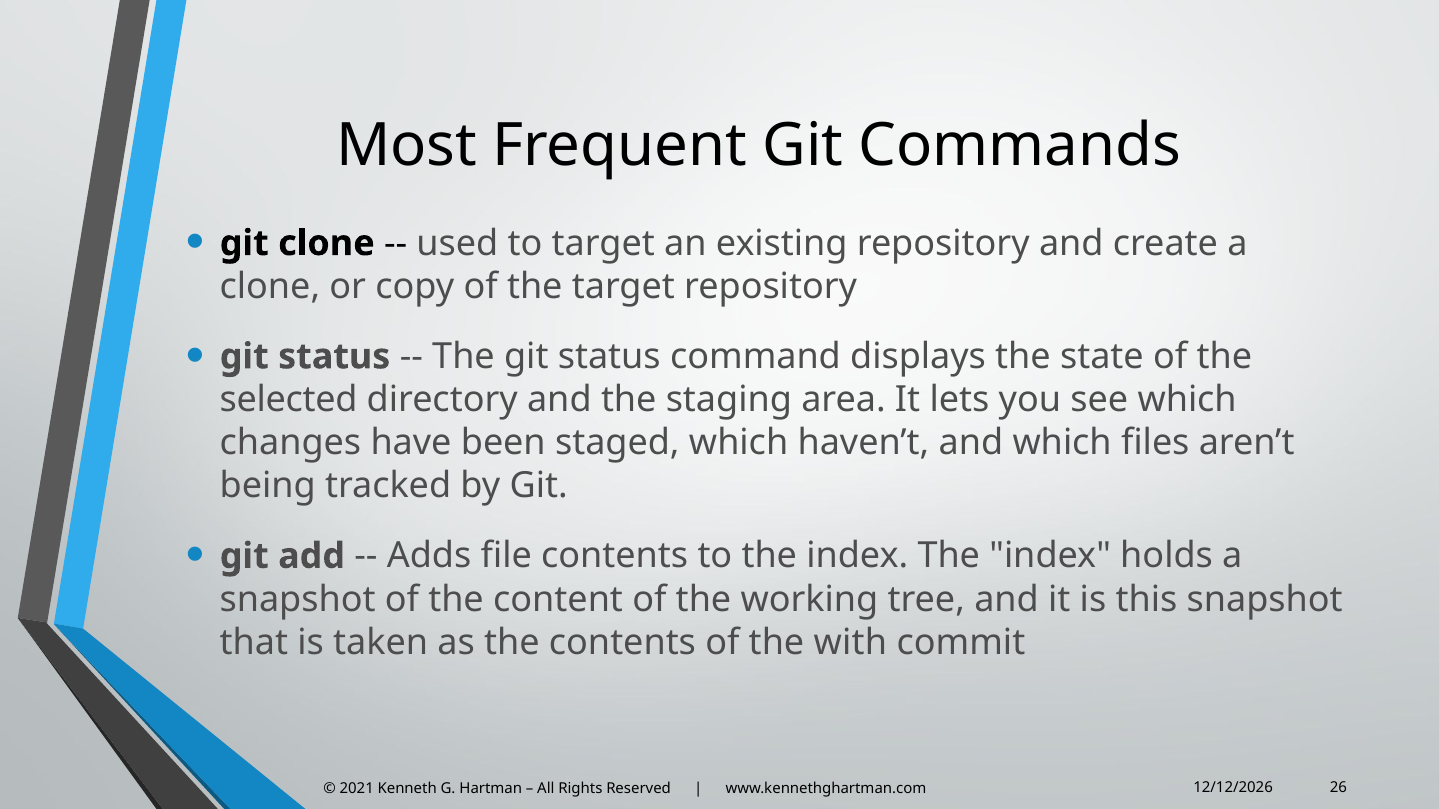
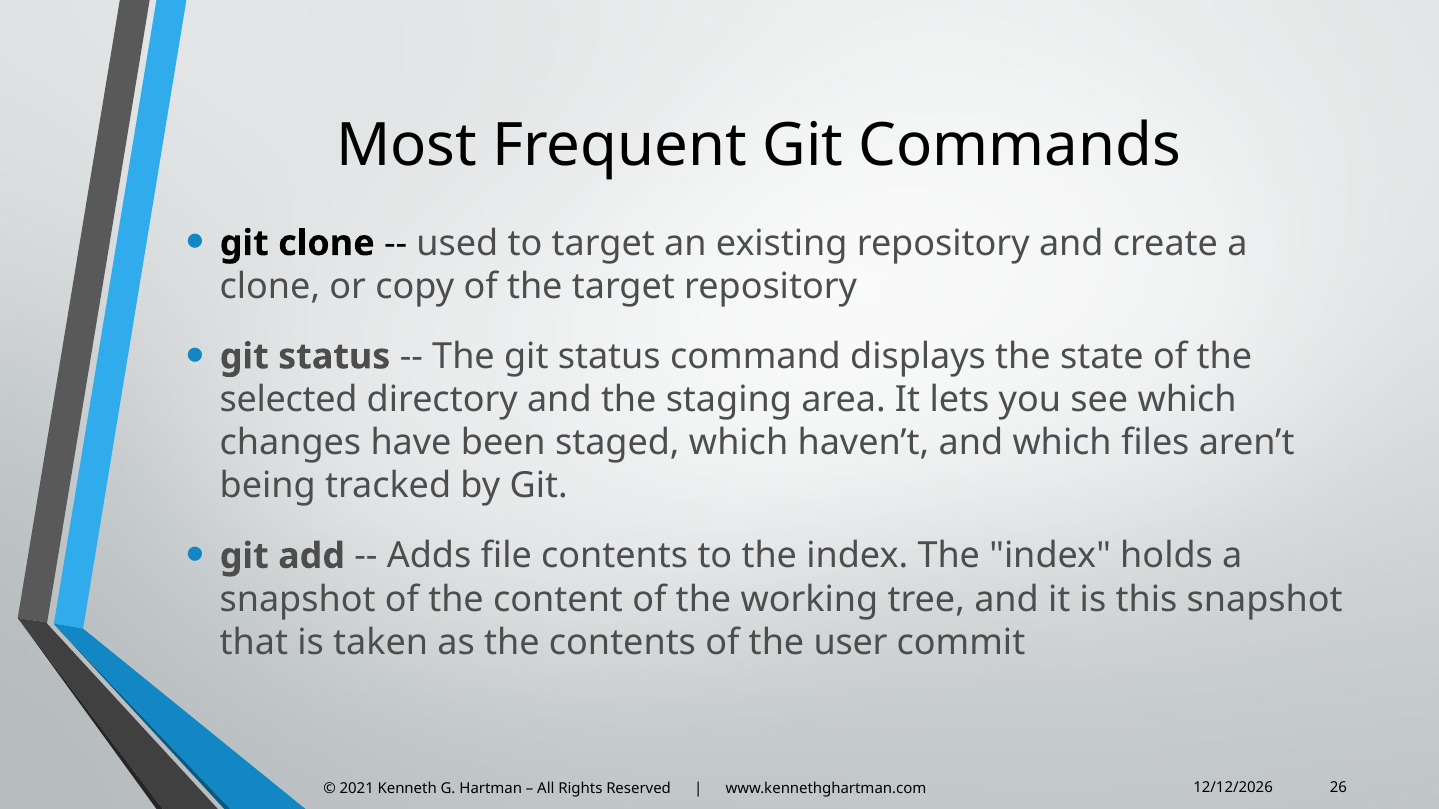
with: with -> user
